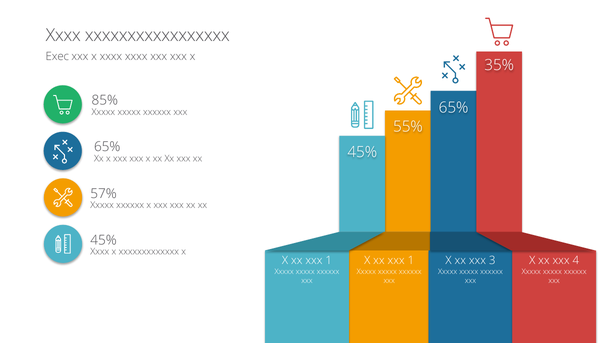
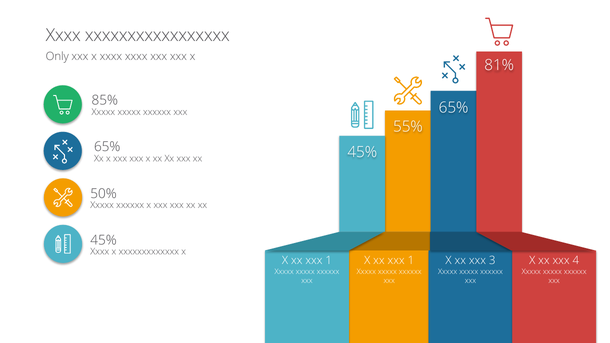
Exec: Exec -> Only
35%: 35% -> 81%
57%: 57% -> 50%
